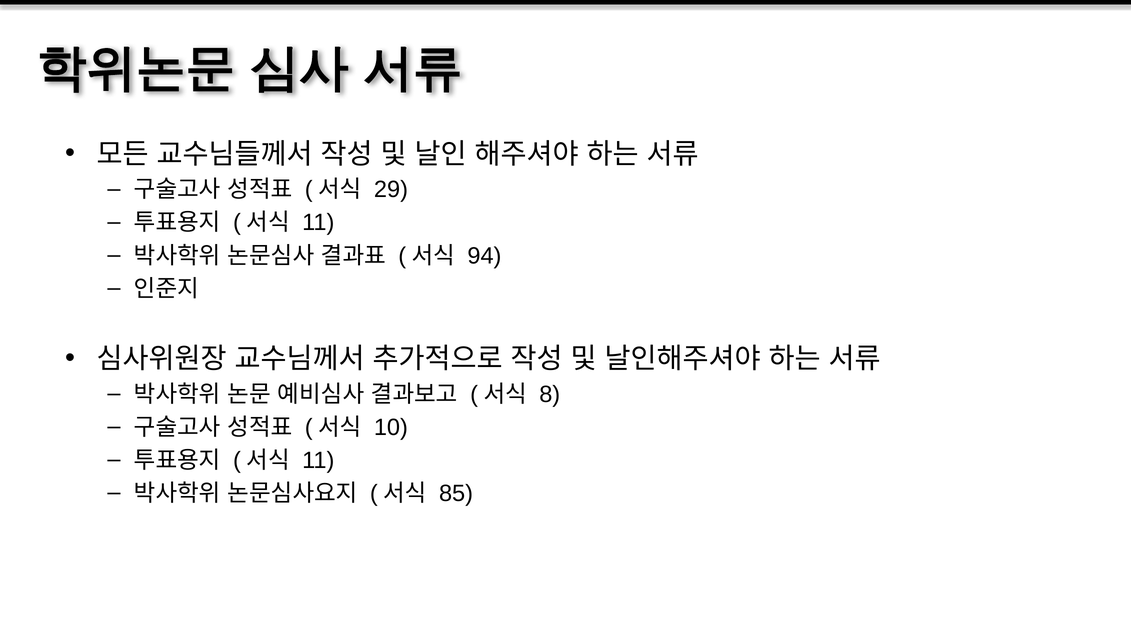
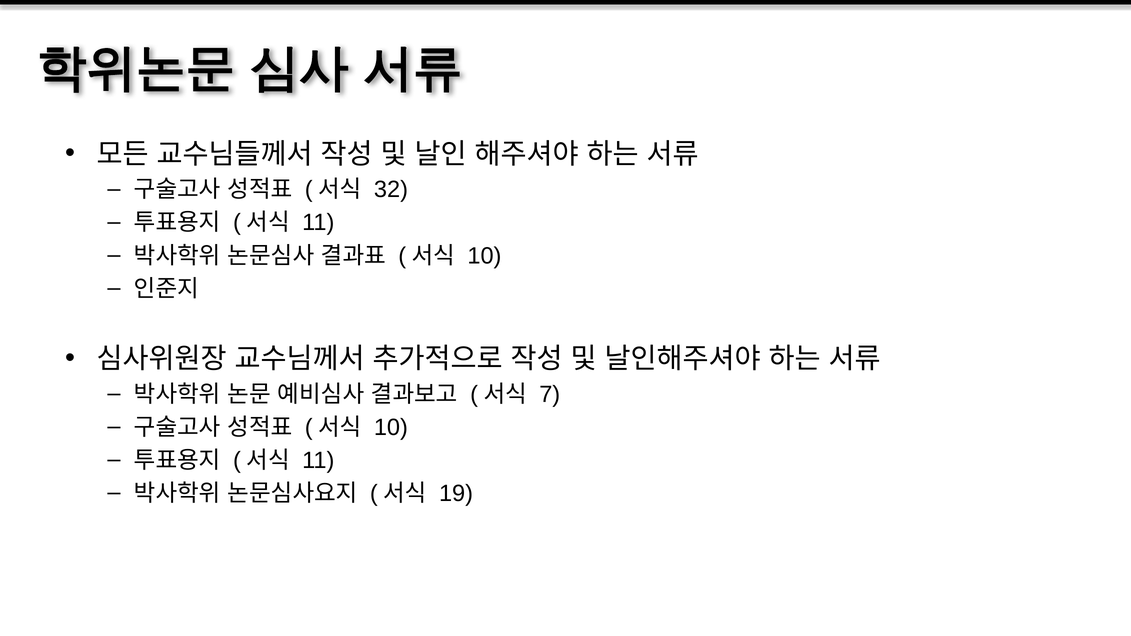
29: 29 -> 32
94 at (484, 256): 94 -> 10
8: 8 -> 7
85: 85 -> 19
